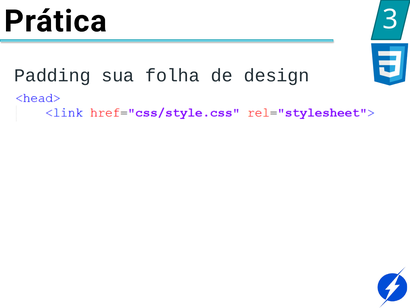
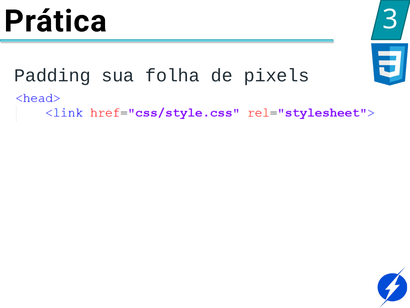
design: design -> pixels
